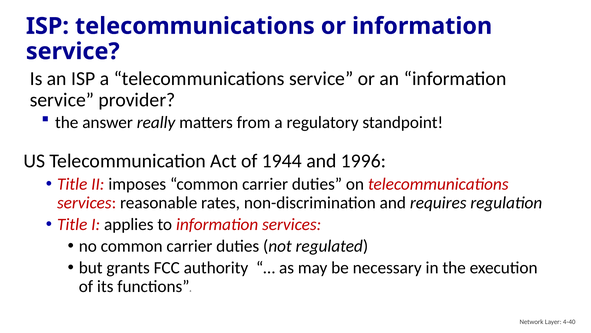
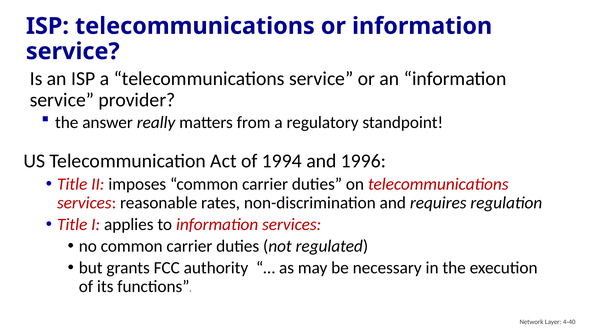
1944: 1944 -> 1994
